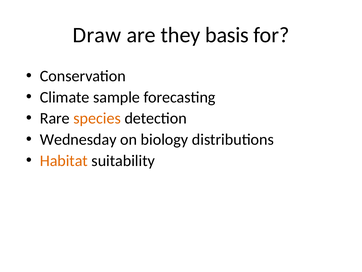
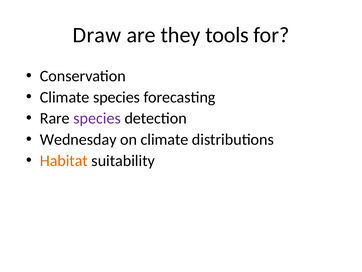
basis: basis -> tools
Climate sample: sample -> species
species at (97, 118) colour: orange -> purple
on biology: biology -> climate
